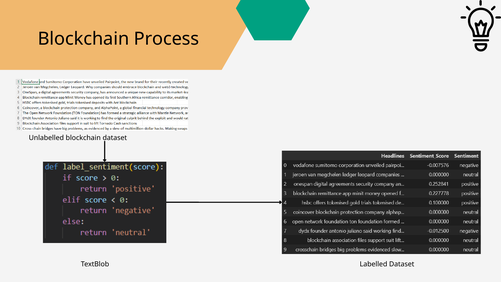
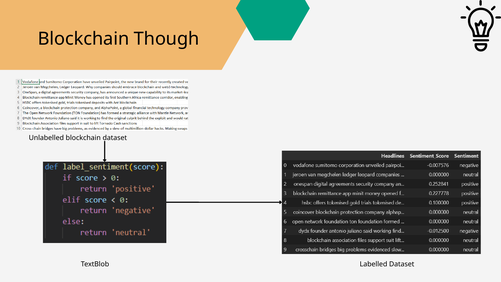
Process: Process -> Though
